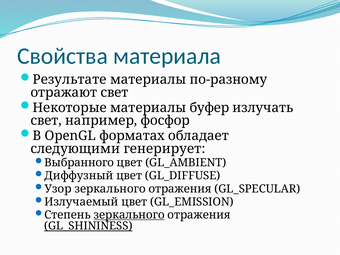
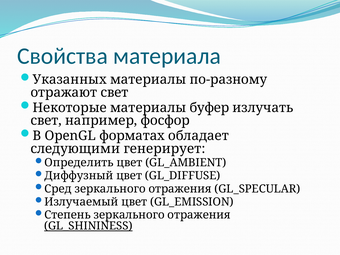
Результате: Результате -> Указанных
Выбранного: Выбранного -> Определить
Узор: Узор -> Сред
зеркального at (129, 215) underline: present -> none
